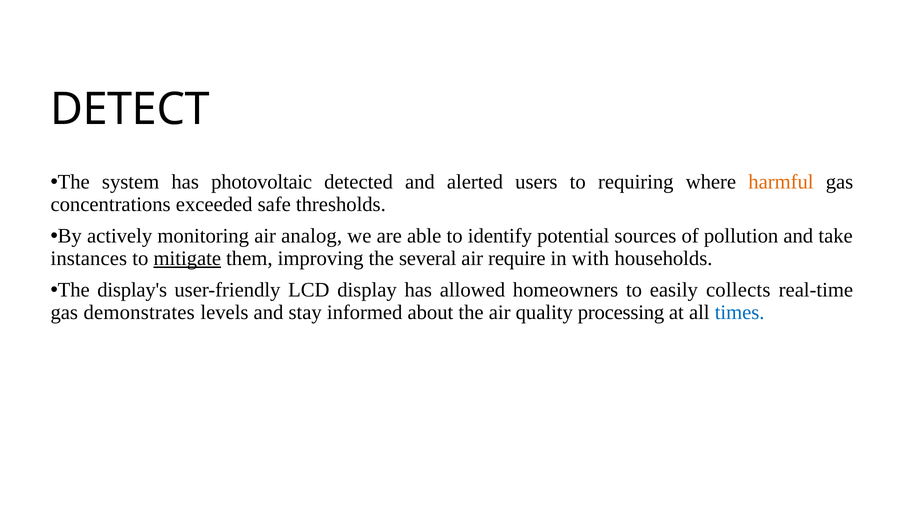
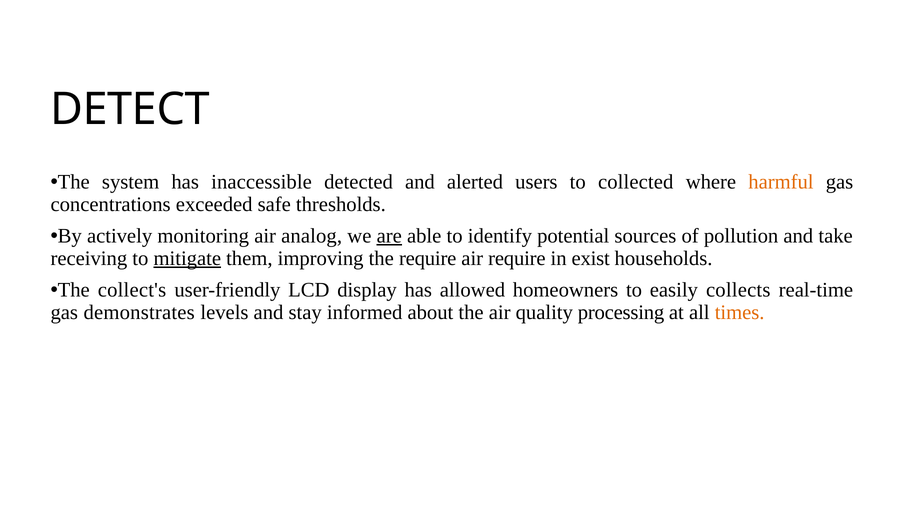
photovoltaic: photovoltaic -> inaccessible
requiring: requiring -> collected
are underline: none -> present
instances: instances -> receiving
the several: several -> require
with: with -> exist
display's: display's -> collect's
times colour: blue -> orange
